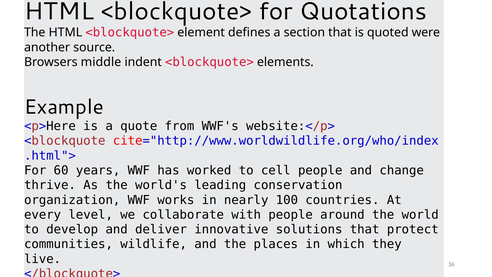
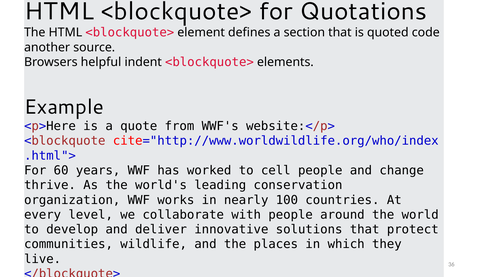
were: were -> code
middle: middle -> helpful
